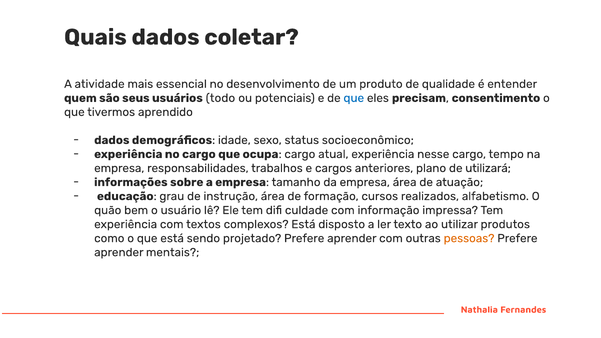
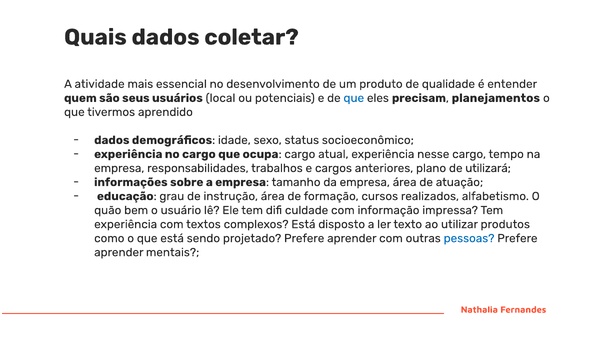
todo: todo -> local
consentimento: consentimento -> planejamentos
pessoas colour: orange -> blue
